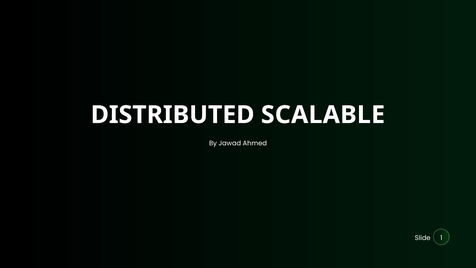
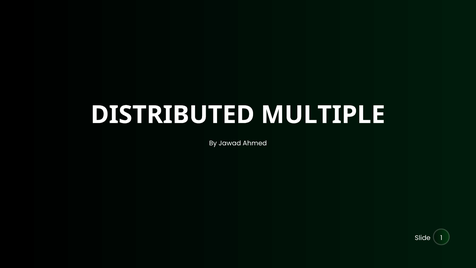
SCALABLE: SCALABLE -> MULTIPLE
